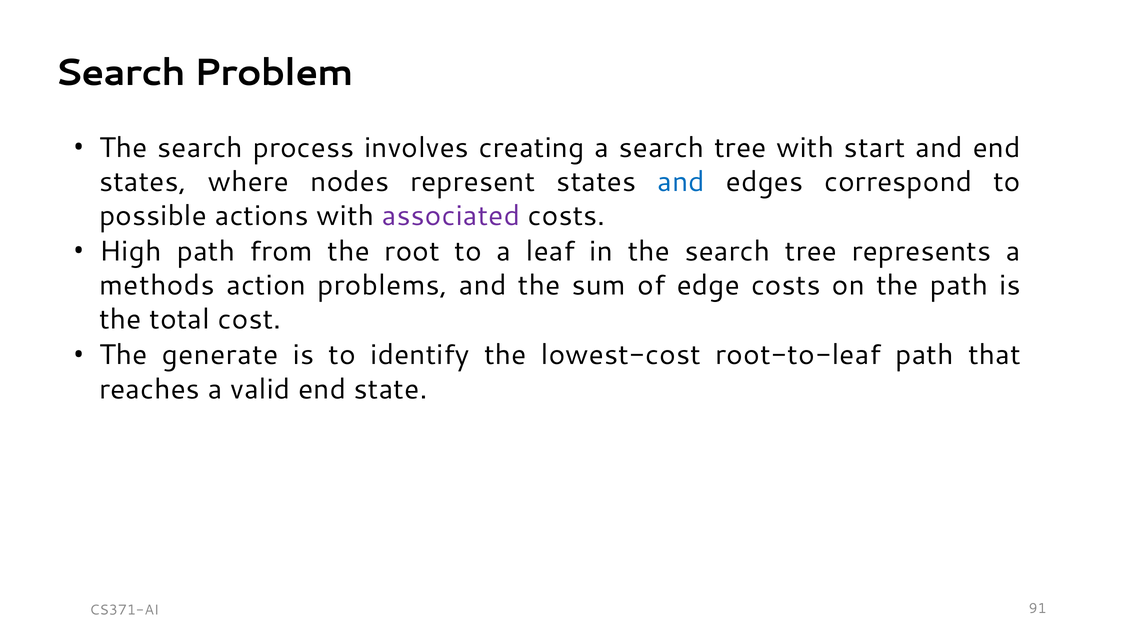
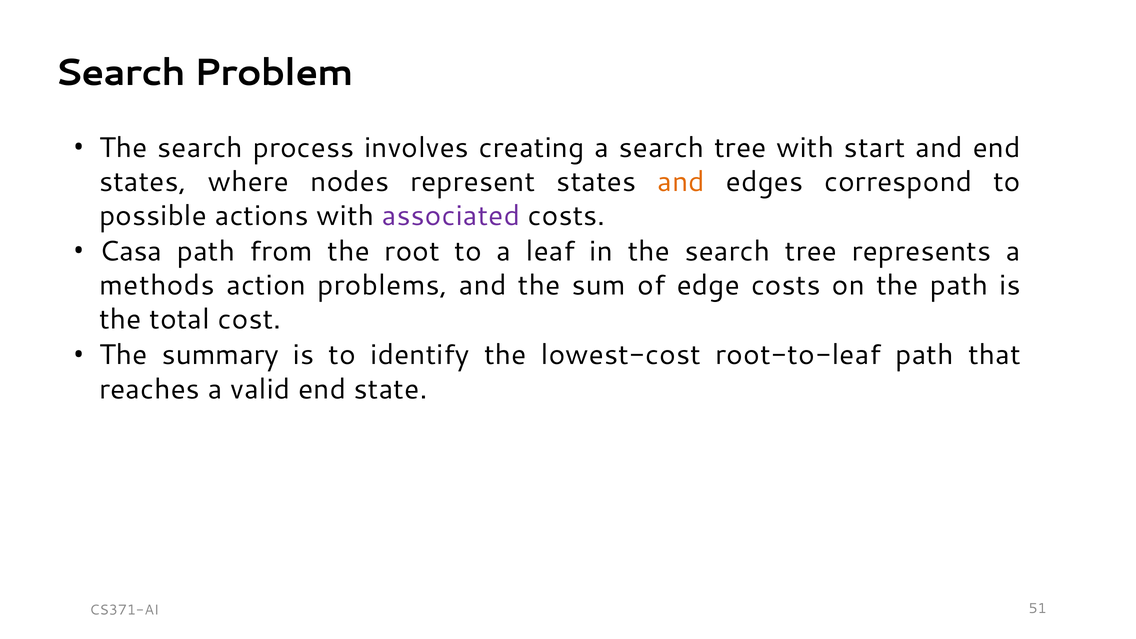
and at (681, 182) colour: blue -> orange
High: High -> Casa
generate: generate -> summary
91: 91 -> 51
